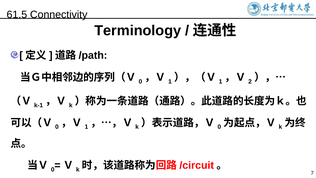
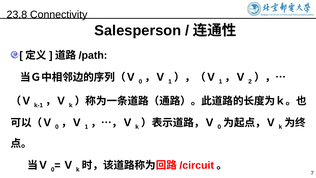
61.5: 61.5 -> 23.8
Terminology: Terminology -> Salesperson
